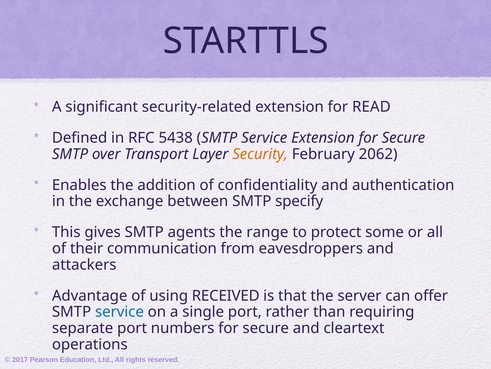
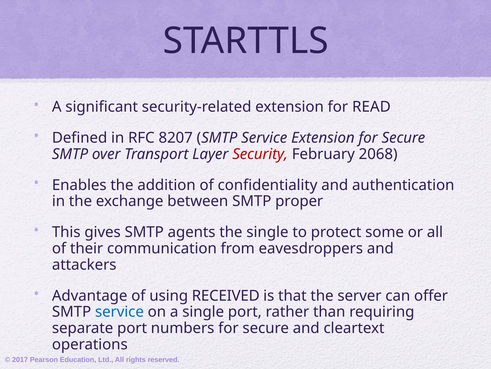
5438: 5438 -> 8207
Security colour: orange -> red
2062: 2062 -> 2068
specify: specify -> proper
the range: range -> single
